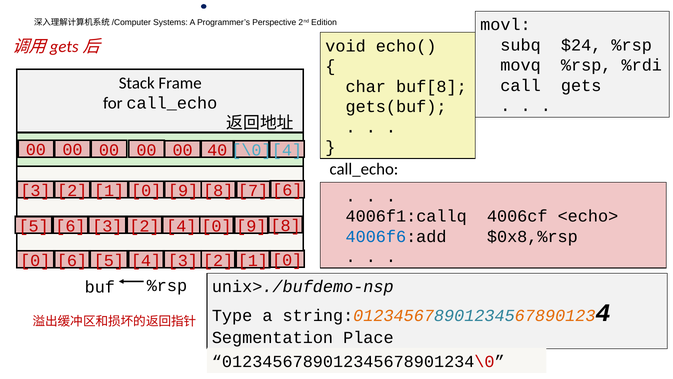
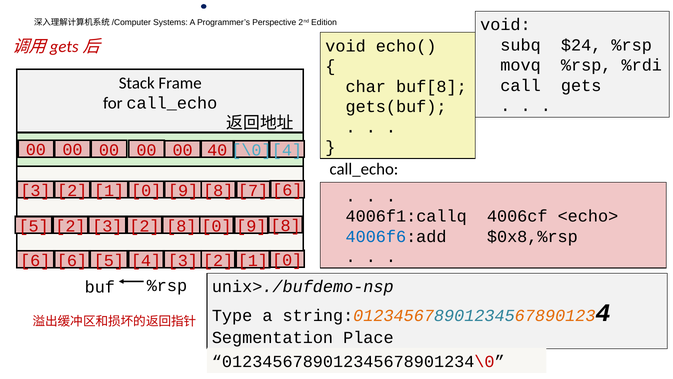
movl at (505, 25): movl -> void
5 6: 6 -> 2
4 at (181, 226): 4 -> 8
0 at (35, 260): 0 -> 6
